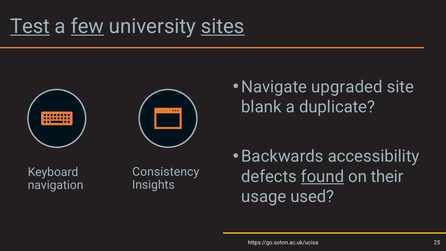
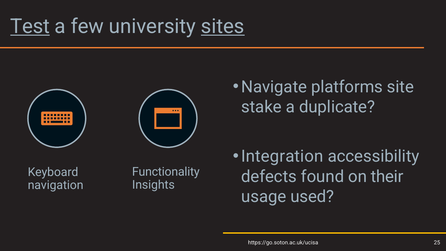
few underline: present -> none
upgraded: upgraded -> platforms
blank: blank -> stake
Backwards: Backwards -> Integration
Consistency: Consistency -> Functionality
found underline: present -> none
